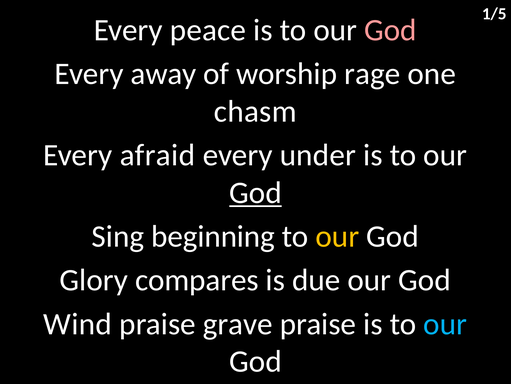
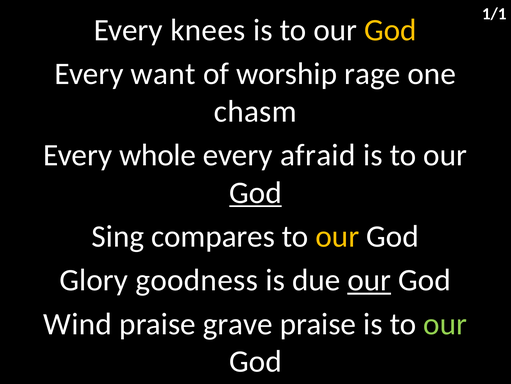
1/5: 1/5 -> 1/1
peace: peace -> knees
God at (390, 30) colour: pink -> yellow
away: away -> want
afraid: afraid -> whole
under: under -> afraid
beginning: beginning -> compares
compares: compares -> goodness
our at (369, 280) underline: none -> present
our at (445, 323) colour: light blue -> light green
